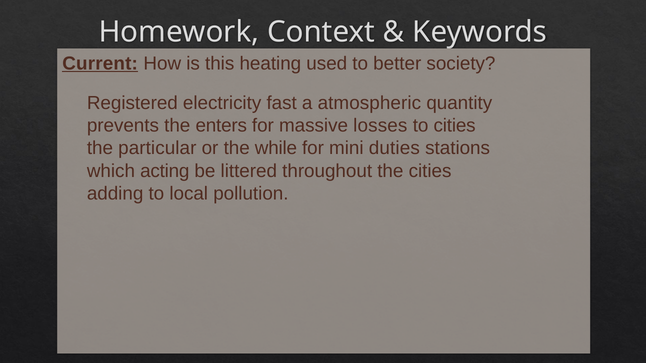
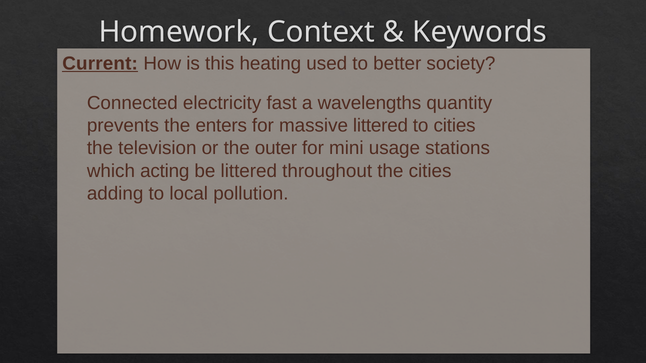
Registered: Registered -> Connected
atmospheric: atmospheric -> wavelengths
massive losses: losses -> littered
particular: particular -> television
while: while -> outer
duties: duties -> usage
